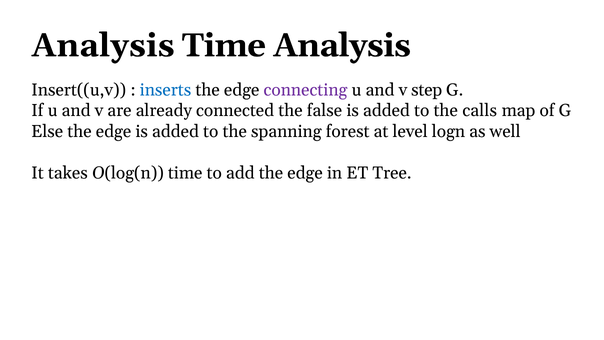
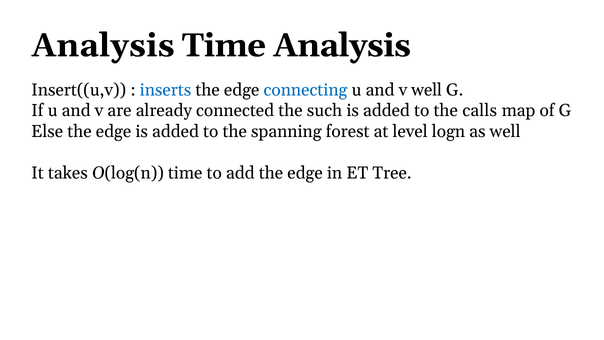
connecting colour: purple -> blue
v step: step -> well
false: false -> such
